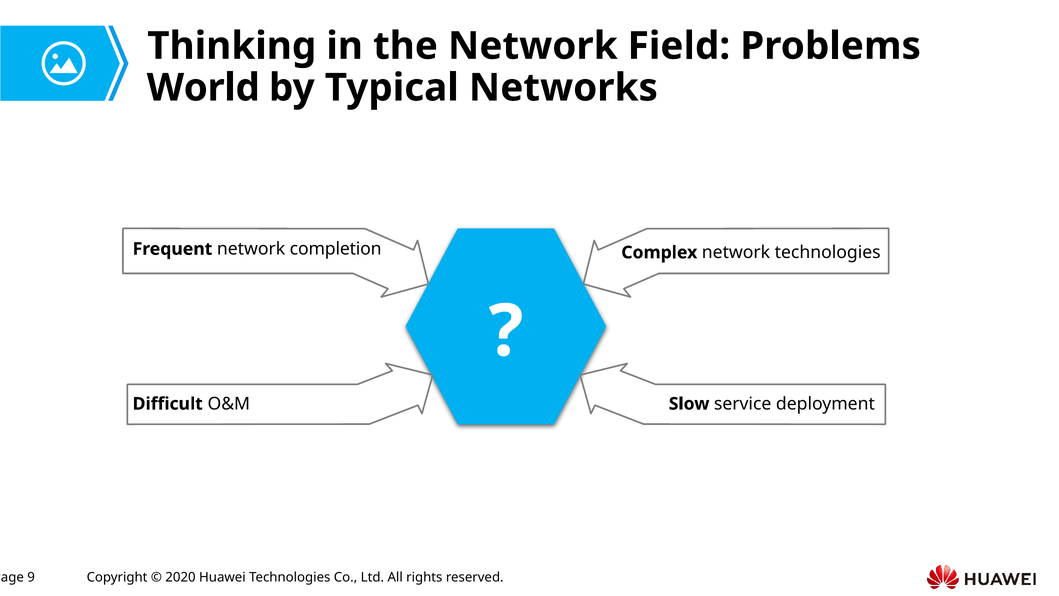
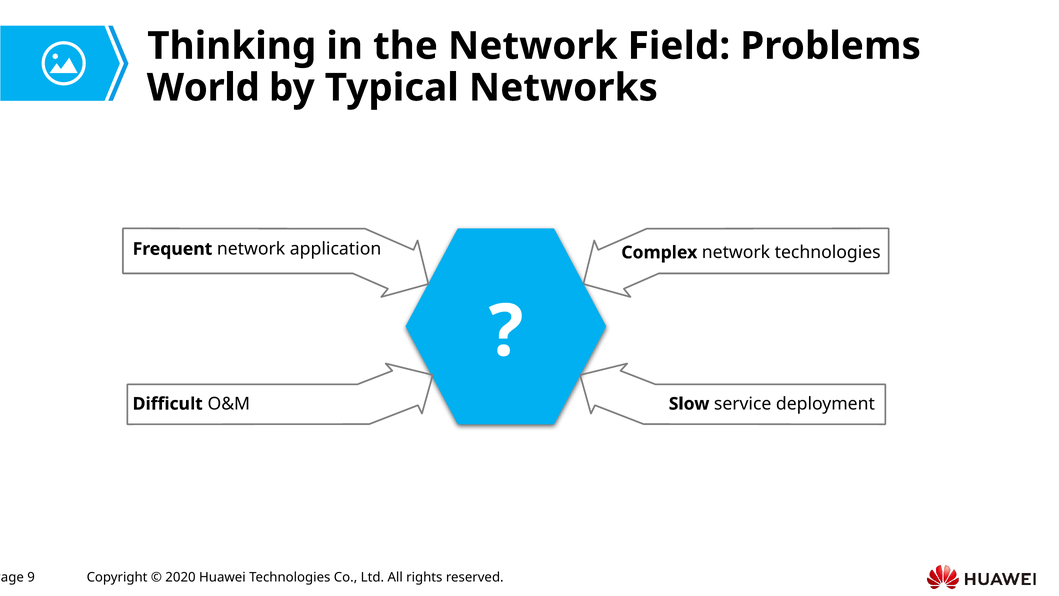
completion: completion -> application
